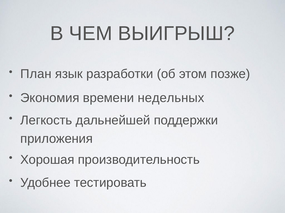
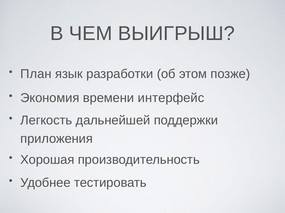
недельных: недельных -> интерфейс
